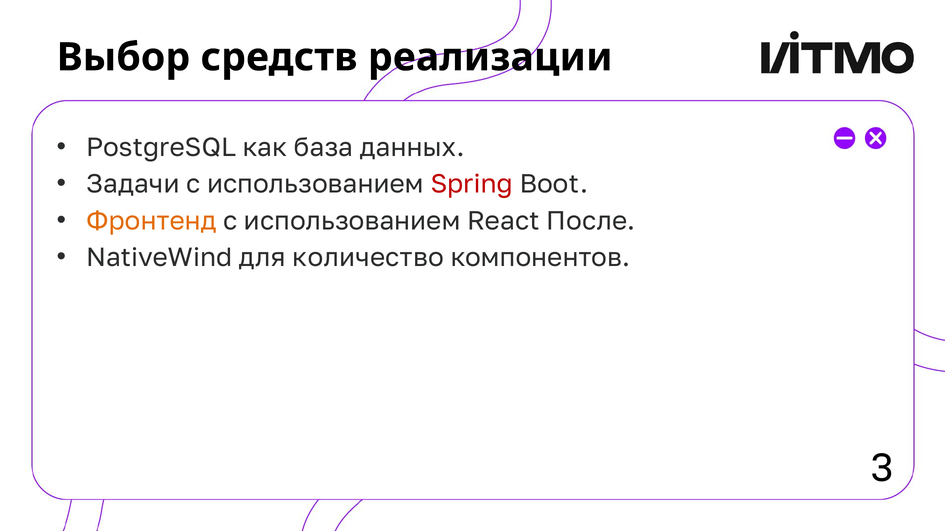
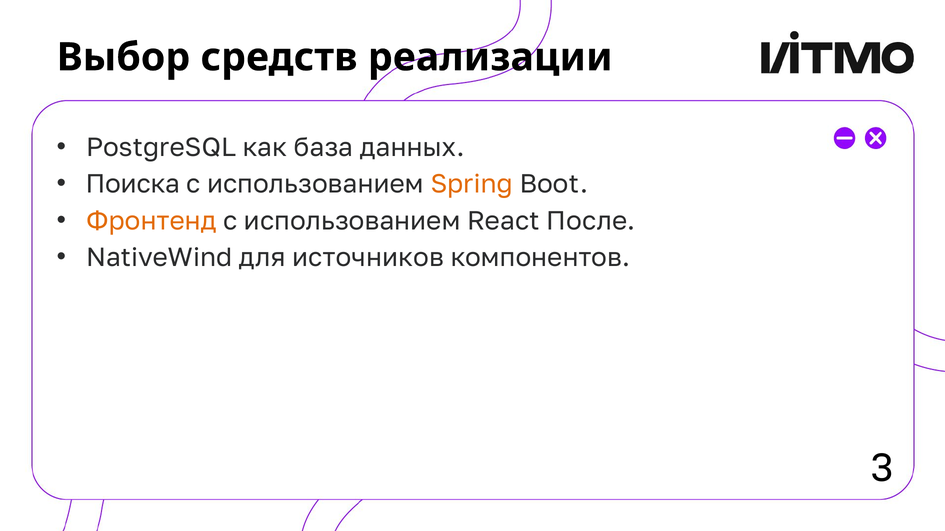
Задачи: Задачи -> Поиска
Spring colour: red -> orange
количество: количество -> источников
